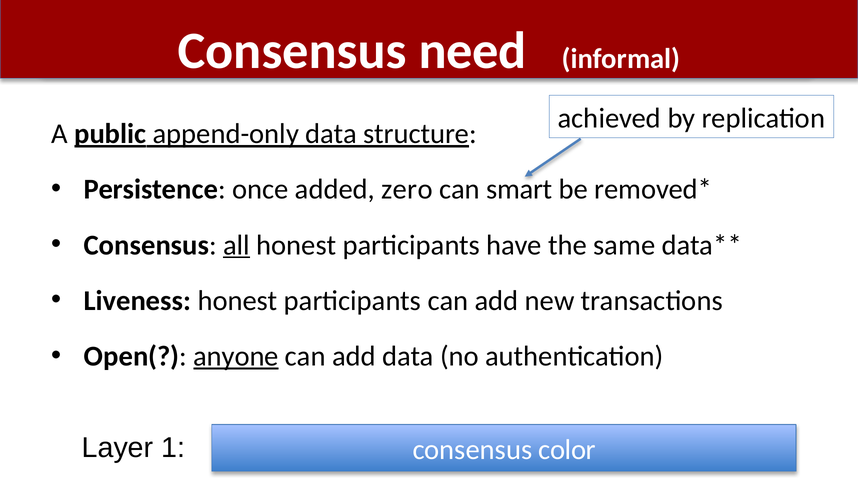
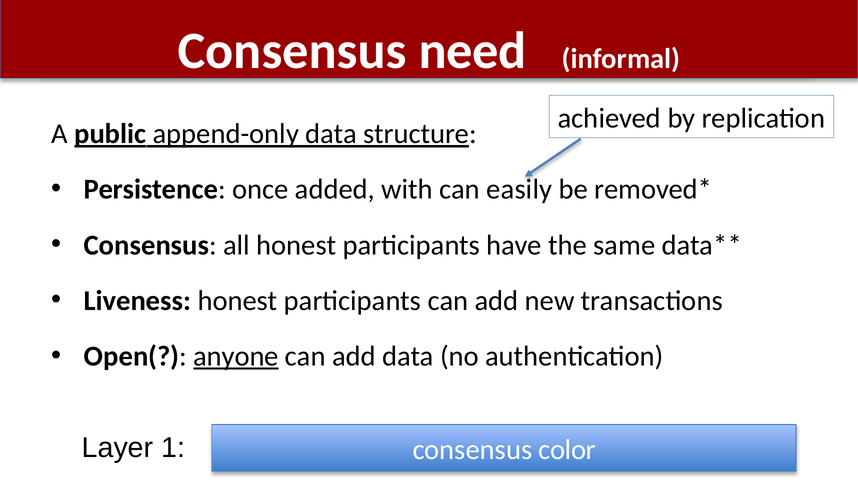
zero: zero -> with
smart: smart -> easily
all underline: present -> none
